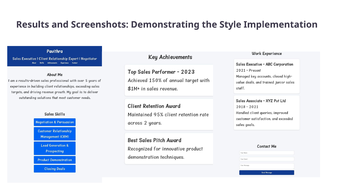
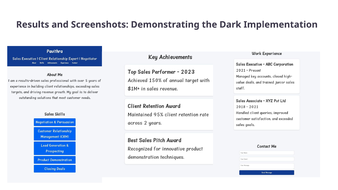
Style: Style -> Dark
